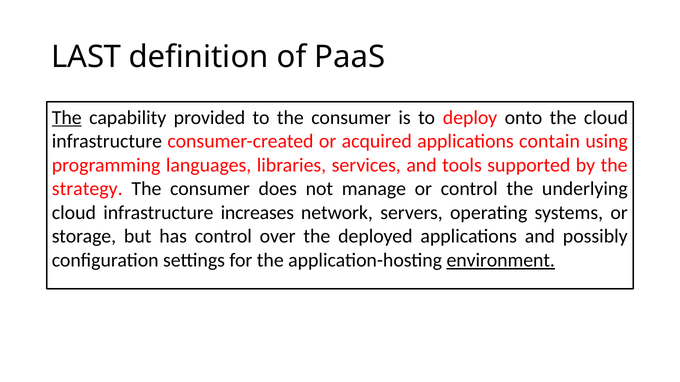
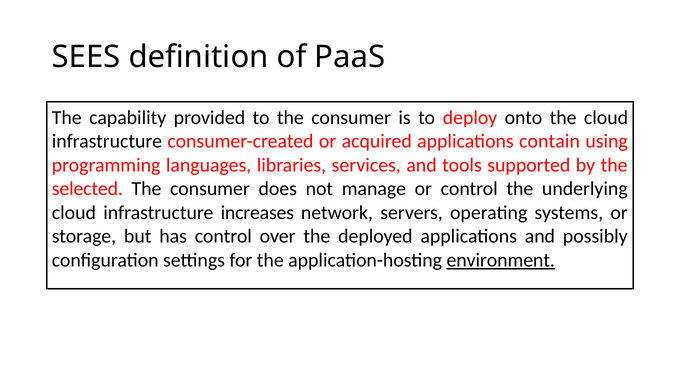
LAST: LAST -> SEES
The at (67, 118) underline: present -> none
strategy: strategy -> selected
